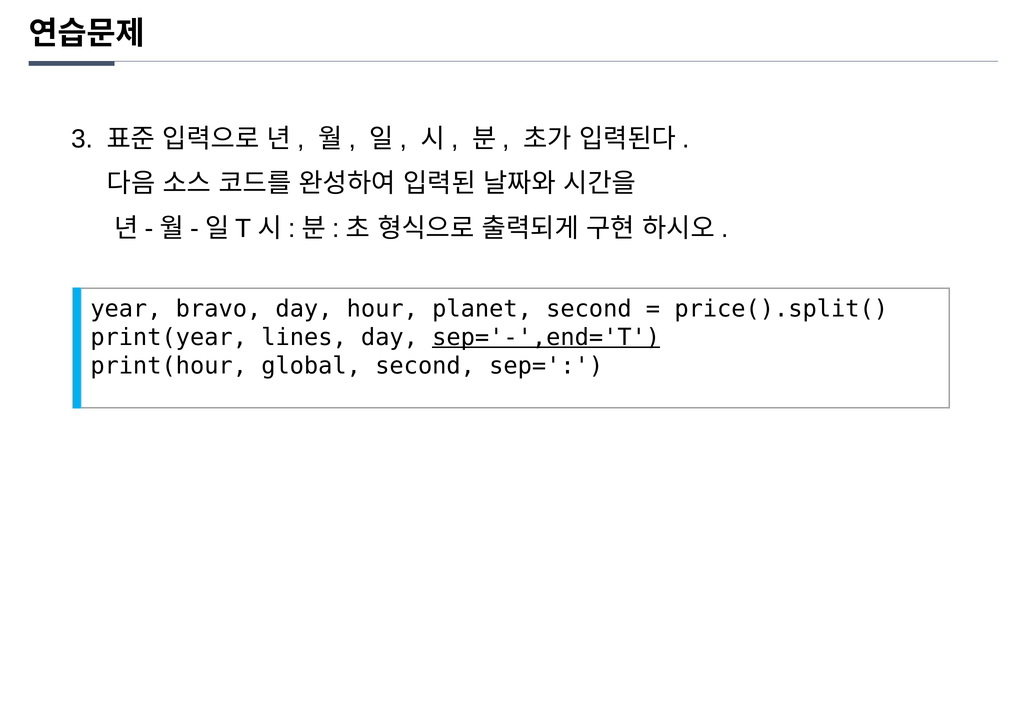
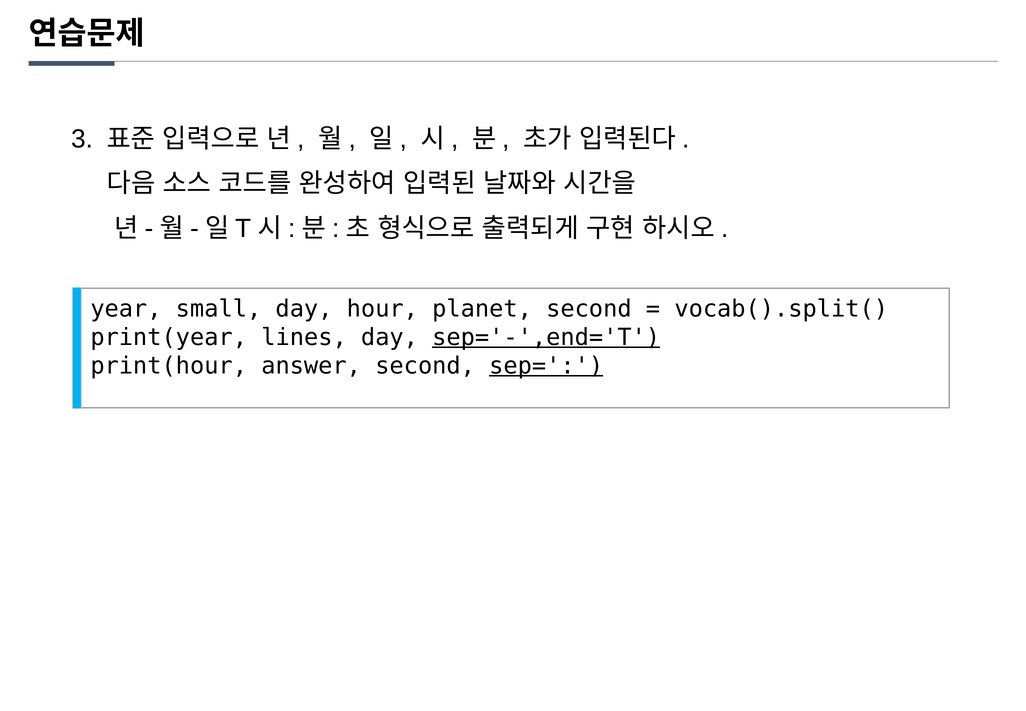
bravo: bravo -> small
price().split(: price().split( -> vocab().split(
global: global -> answer
sep= underline: none -> present
